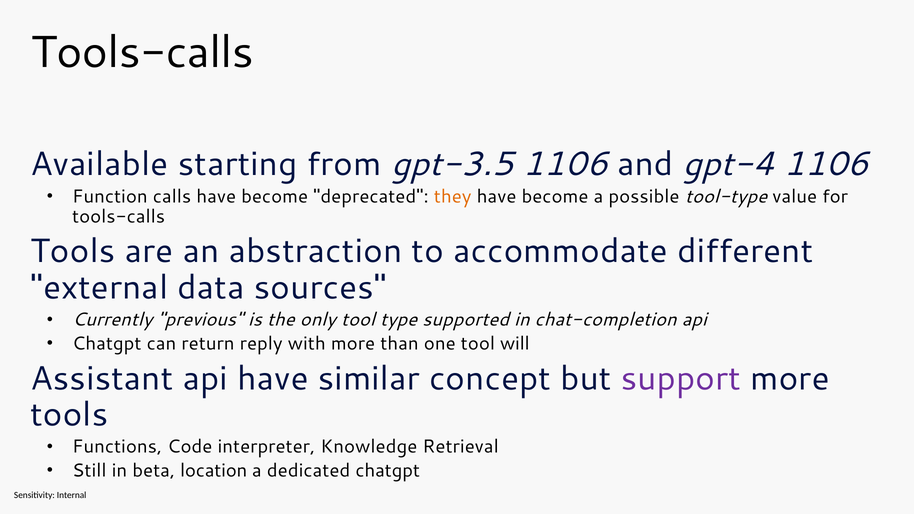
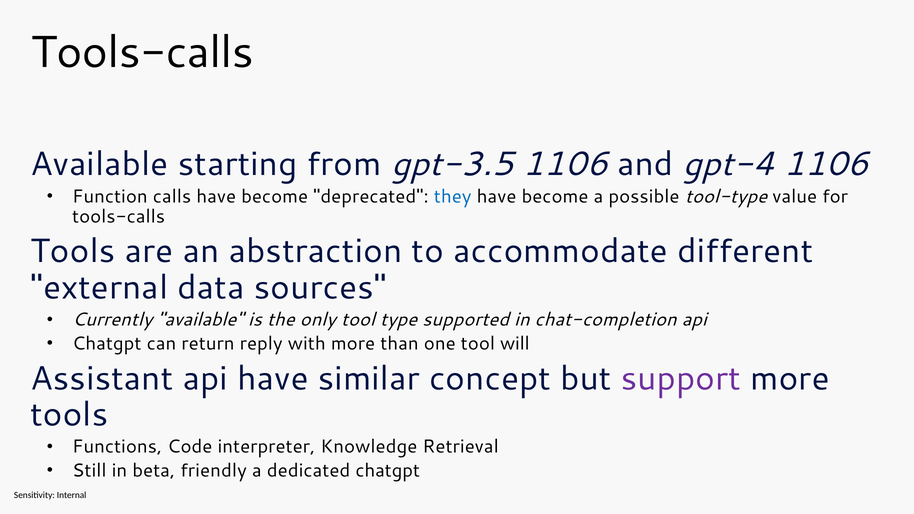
they colour: orange -> blue
Currently previous: previous -> available
location: location -> friendly
